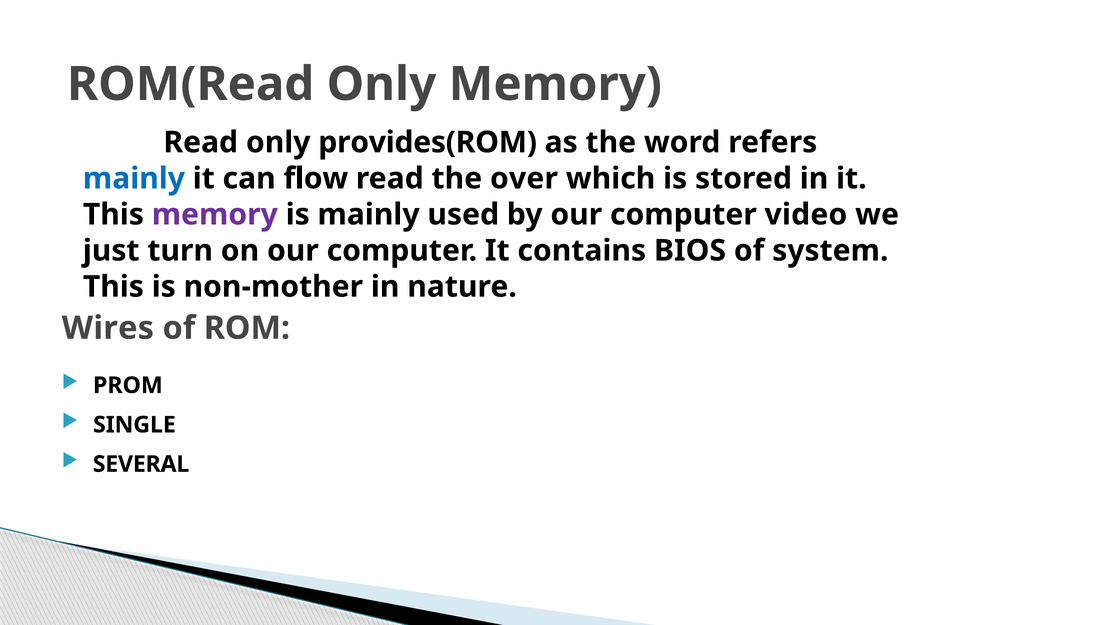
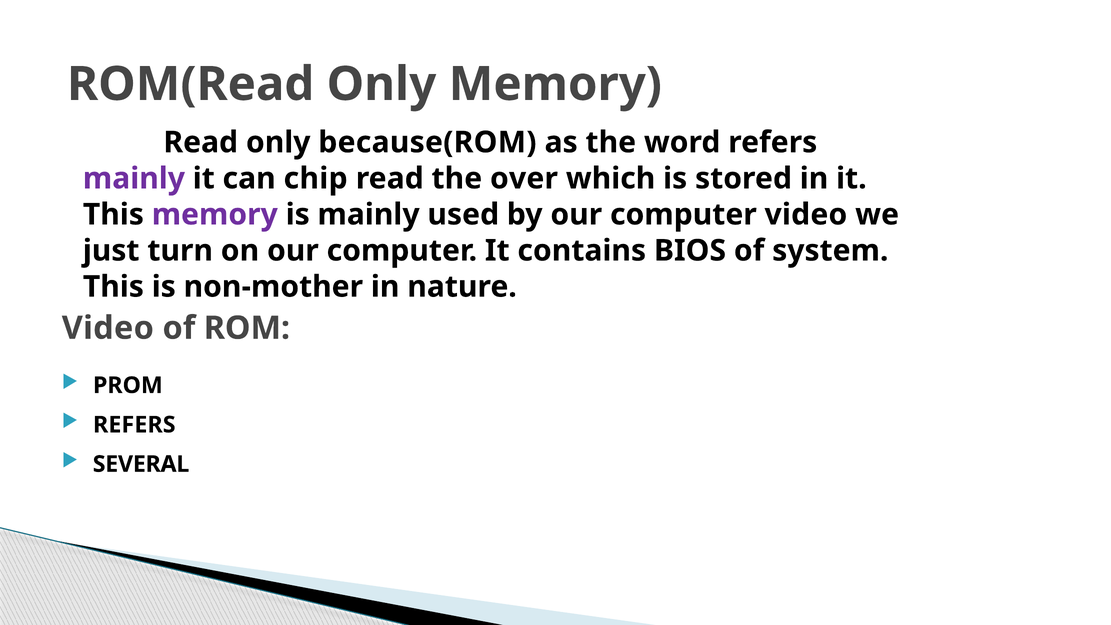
provides(ROM: provides(ROM -> because(ROM
mainly at (134, 178) colour: blue -> purple
flow: flow -> chip
Wires at (108, 328): Wires -> Video
SINGLE at (134, 425): SINGLE -> REFERS
